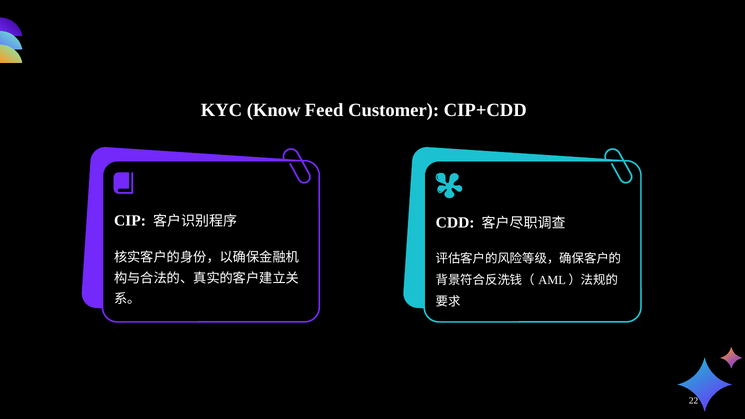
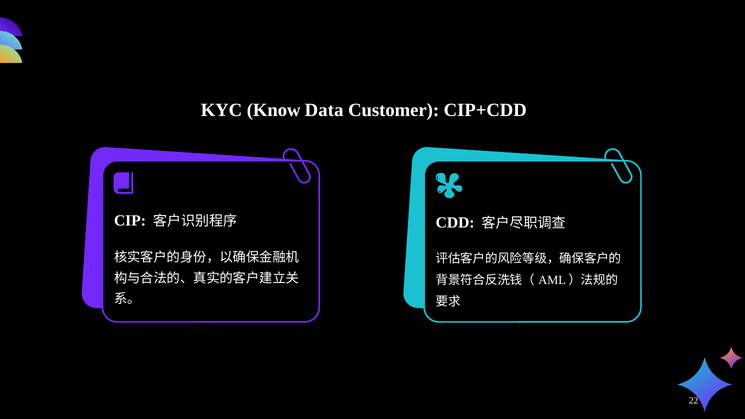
Feed: Feed -> Data
